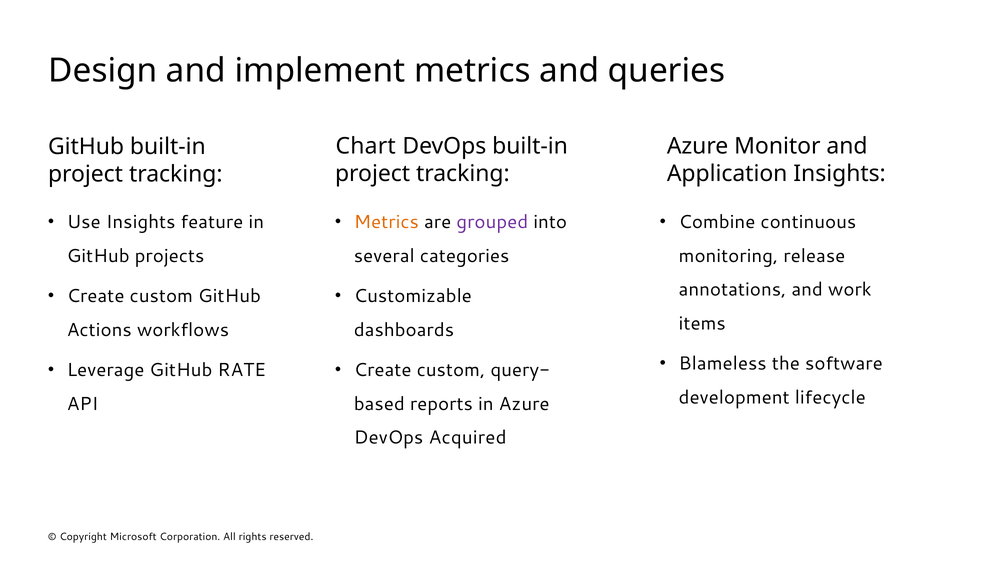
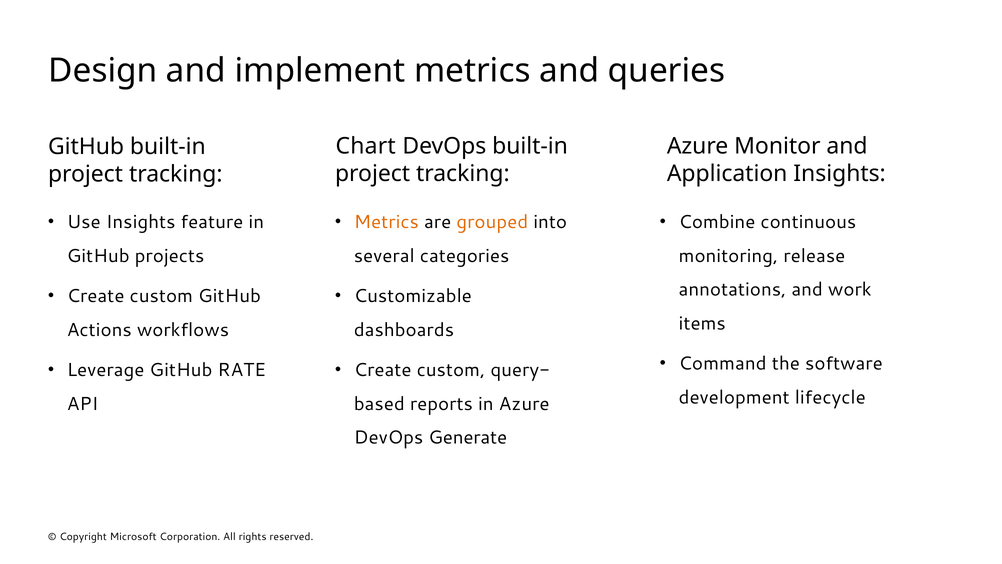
grouped colour: purple -> orange
Blameless: Blameless -> Command
Acquired: Acquired -> Generate
